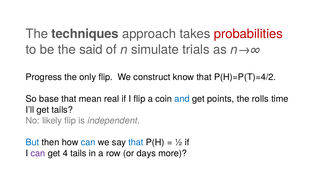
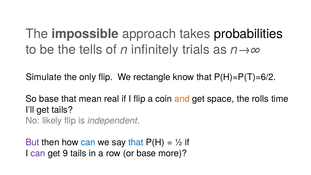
techniques: techniques -> impossible
probabilities colour: red -> black
said: said -> tells
simulate: simulate -> infinitely
Progress: Progress -> Simulate
construct: construct -> rectangle
P(H)=P(T)=4/2: P(H)=P(T)=4/2 -> P(H)=P(T)=6/2
and colour: blue -> orange
points: points -> space
But colour: blue -> purple
4: 4 -> 9
or days: days -> base
